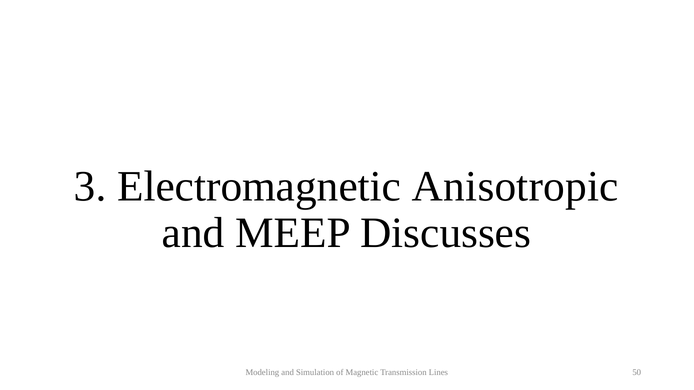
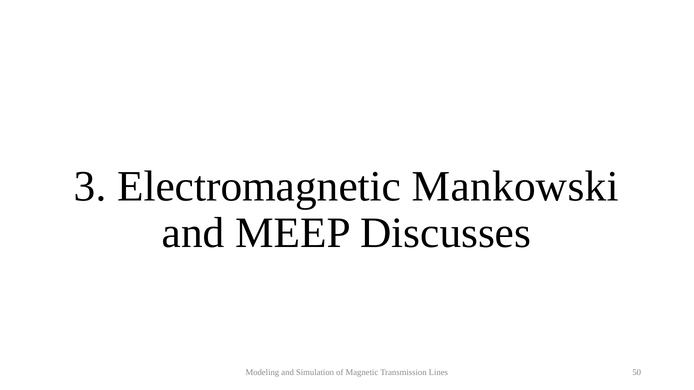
Anisotropic: Anisotropic -> Mankowski
